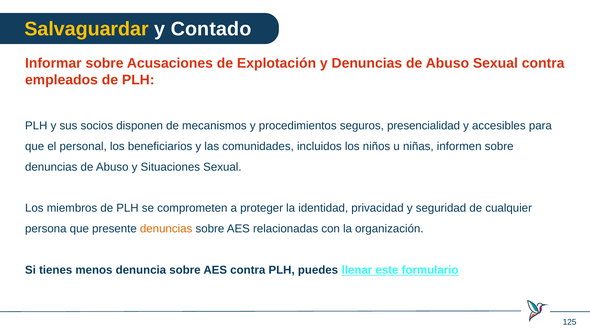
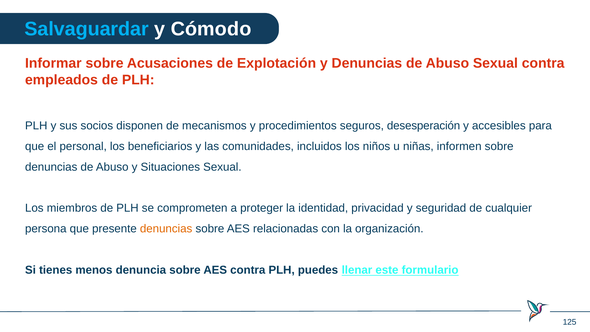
Salvaguardar colour: yellow -> light blue
Contado: Contado -> Cómodo
presencialidad: presencialidad -> desesperación
